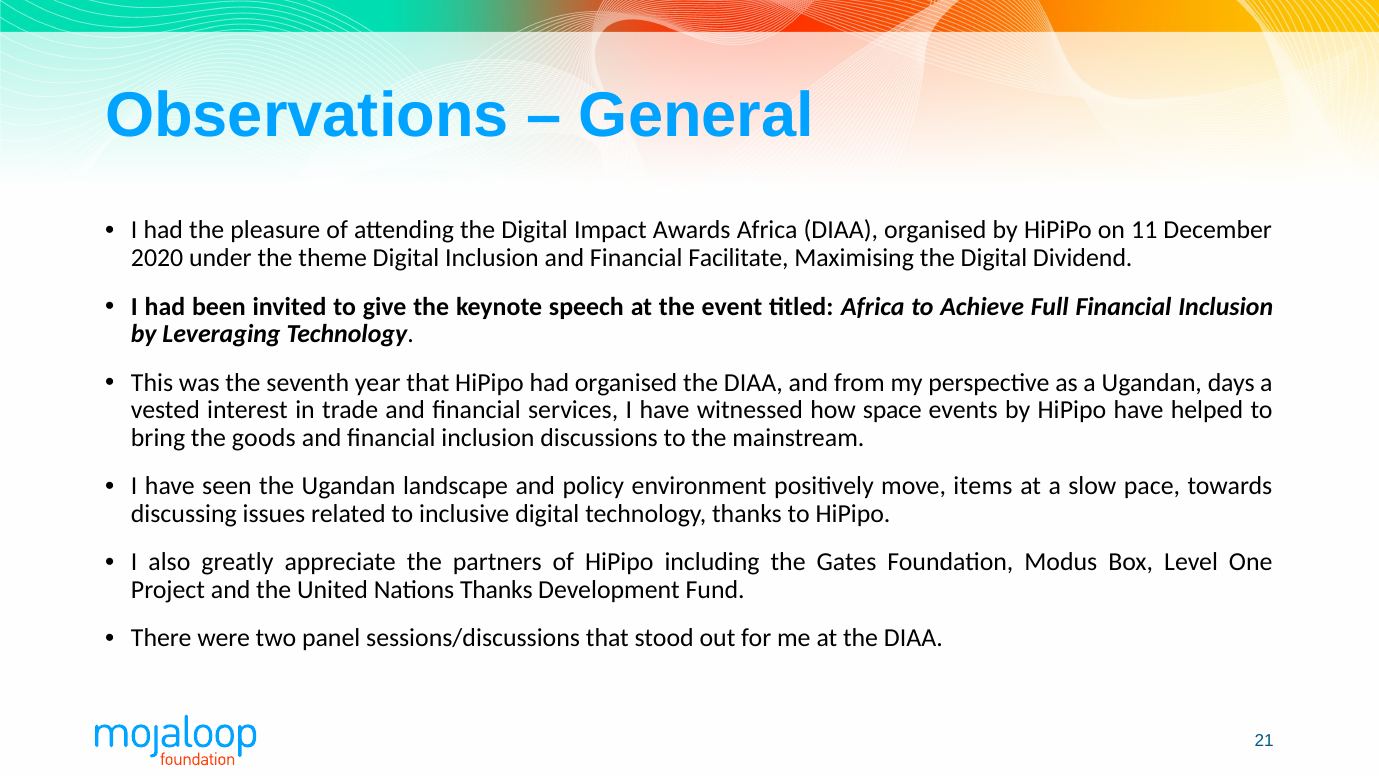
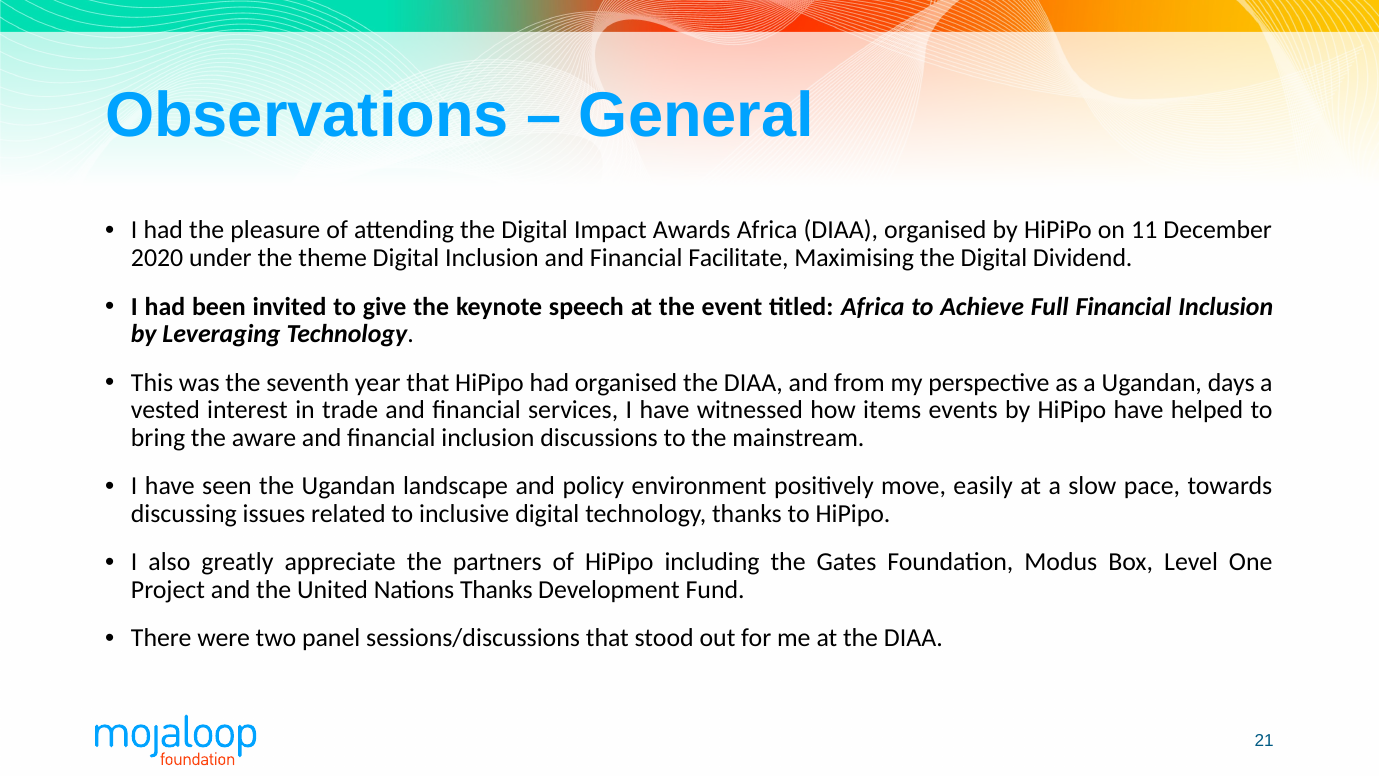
space: space -> items
goods: goods -> aware
items: items -> easily
